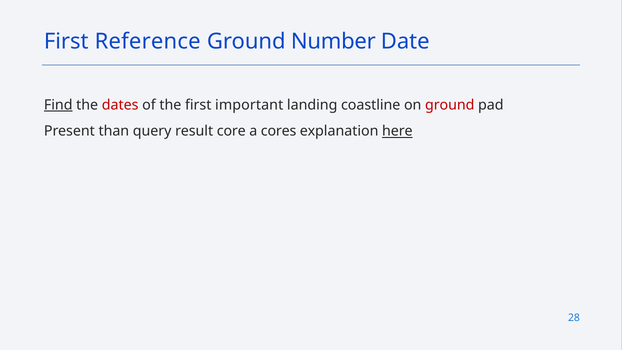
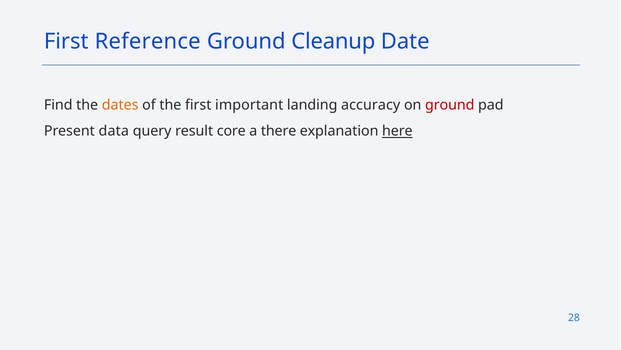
Number: Number -> Cleanup
Find underline: present -> none
dates colour: red -> orange
coastline: coastline -> accuracy
than: than -> data
cores: cores -> there
